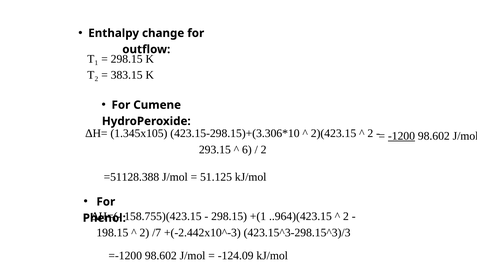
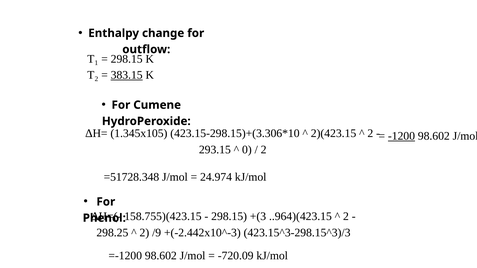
383.15 underline: none -> present
6: 6 -> 0
=51128.388: =51128.388 -> =51728.348
51.125: 51.125 -> 24.974
+(1: +(1 -> +(3
198.15: 198.15 -> 298.25
/7: /7 -> /9
-124.09: -124.09 -> -720.09
